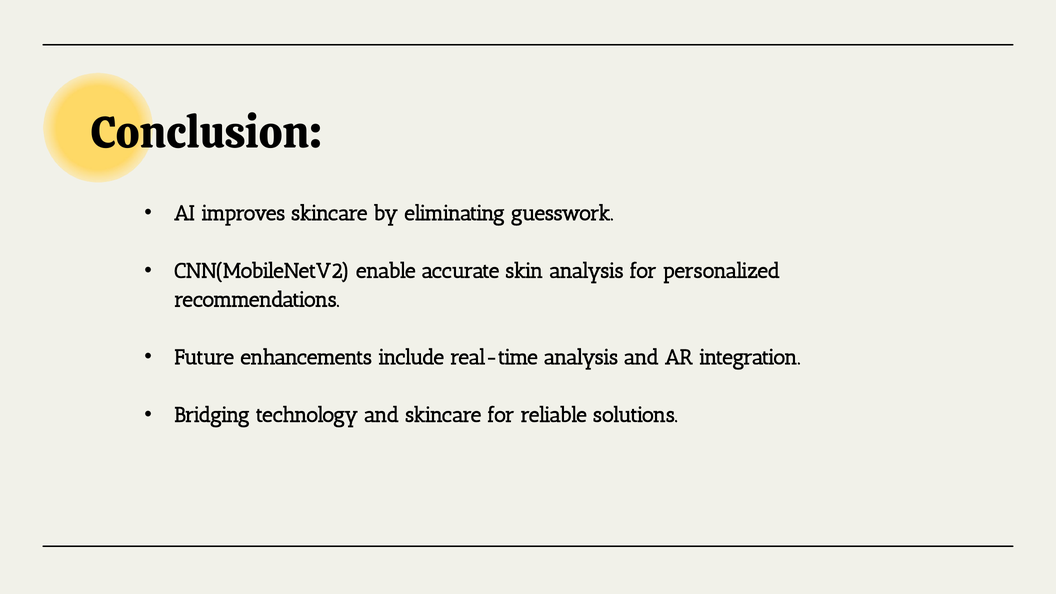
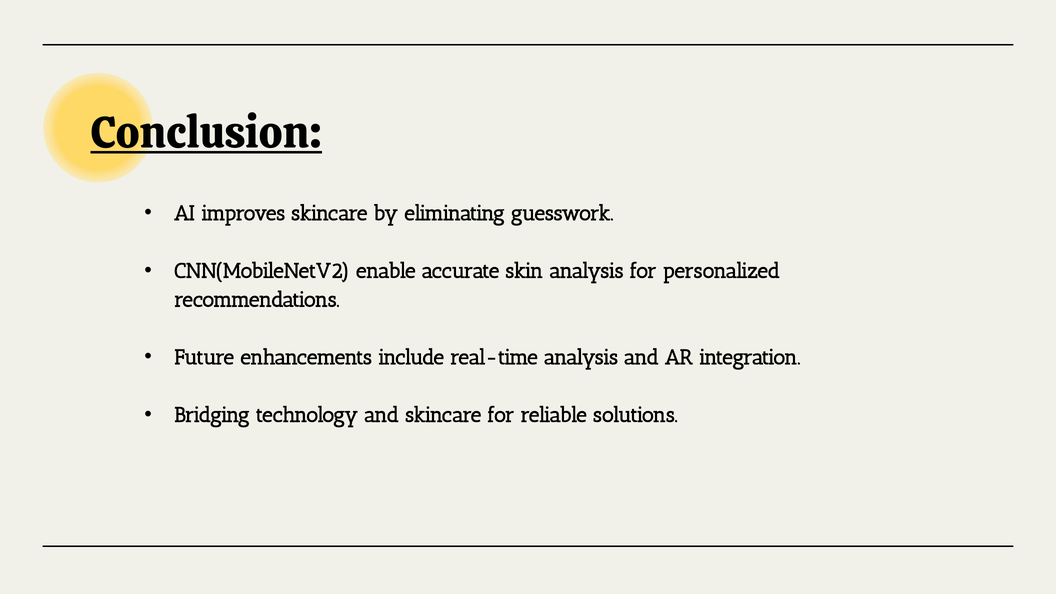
Conclusion underline: none -> present
